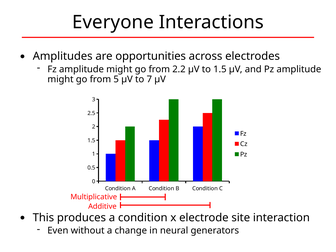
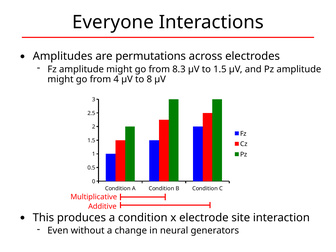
opportunities: opportunities -> permutations
2.2: 2.2 -> 8.3
5: 5 -> 4
7: 7 -> 8
